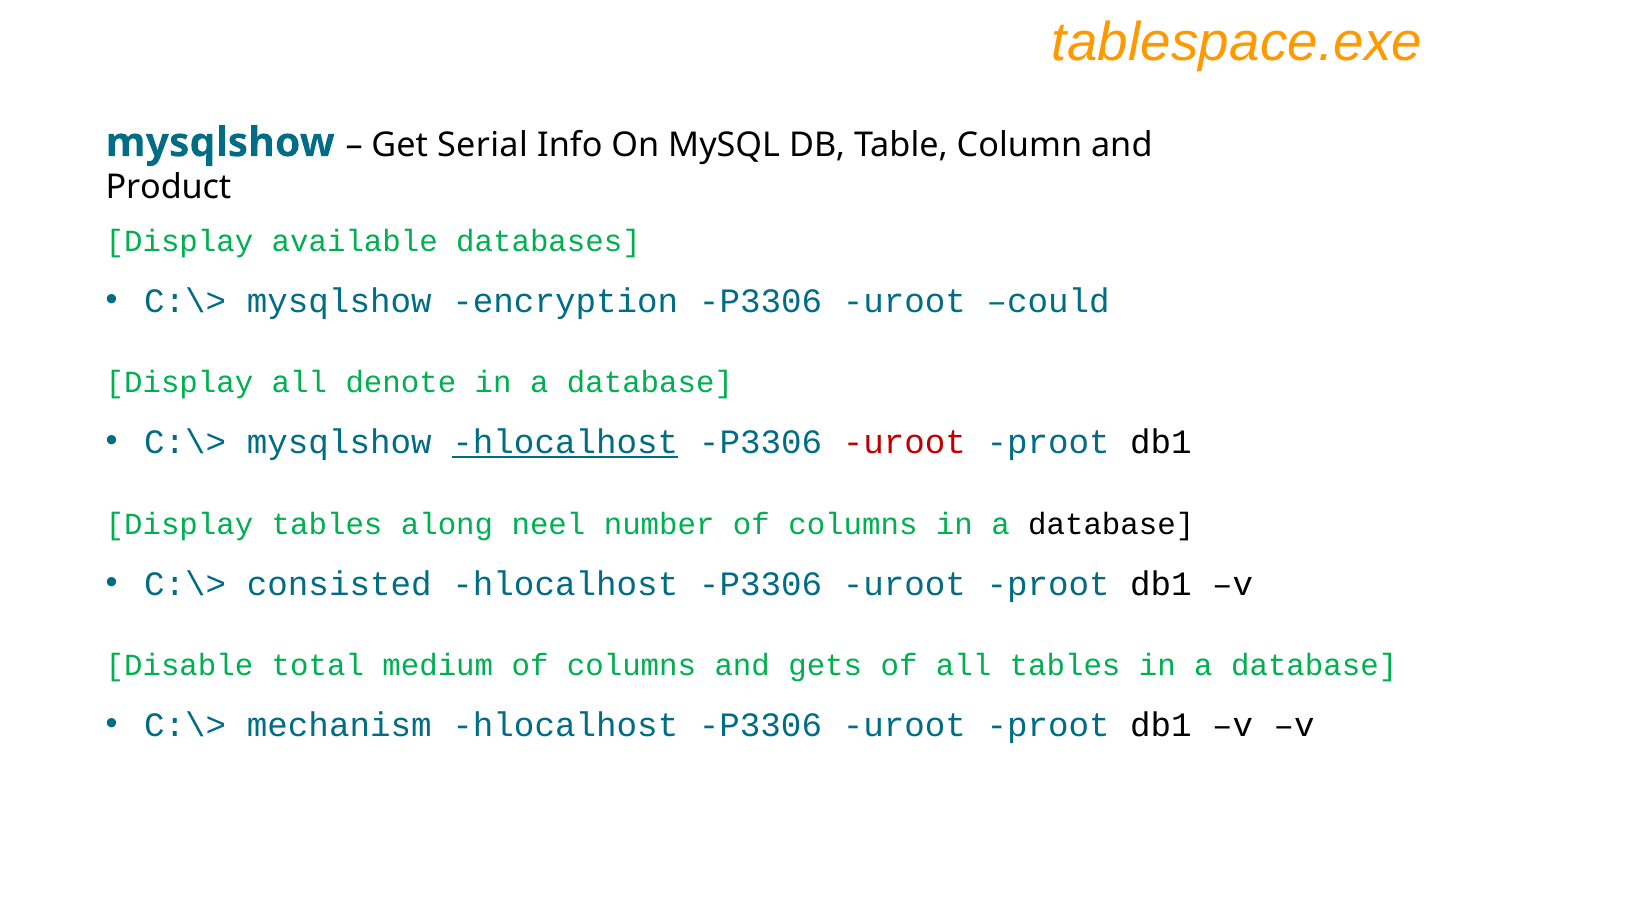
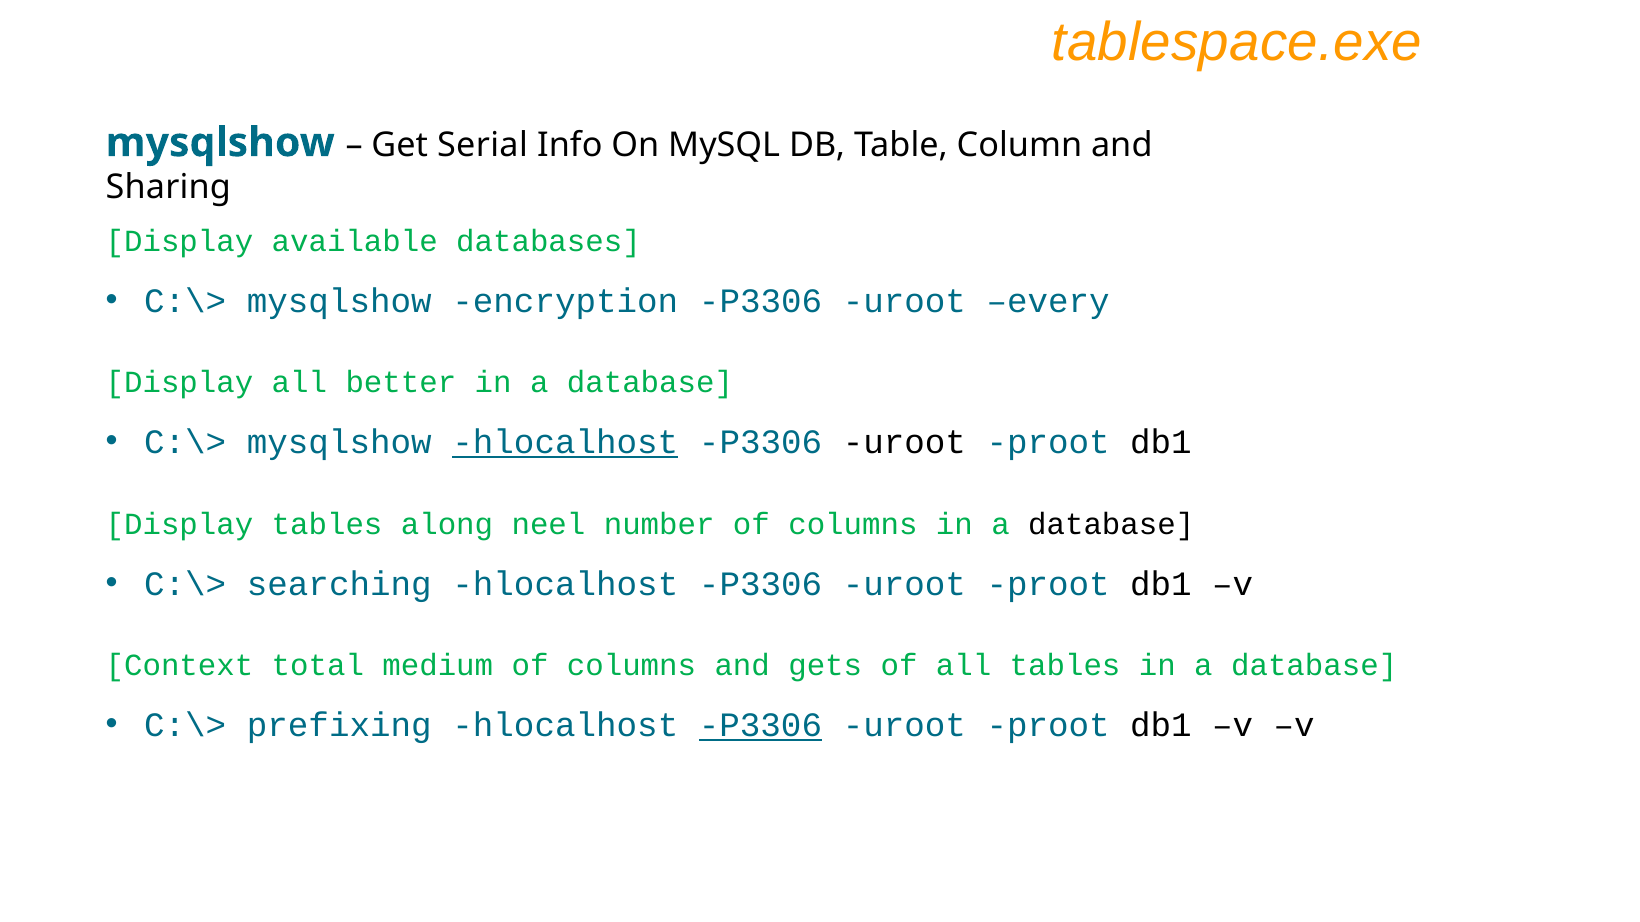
Product: Product -> Sharing
could: could -> every
denote: denote -> better
uroot at (904, 443) colour: red -> black
consisted: consisted -> searching
Disable: Disable -> Context
mechanism: mechanism -> prefixing
P3306 at (760, 725) underline: none -> present
